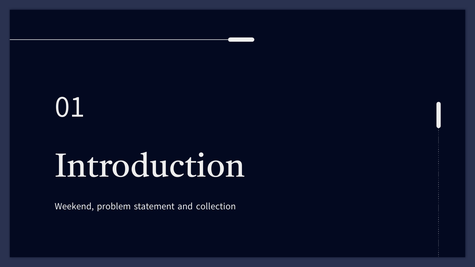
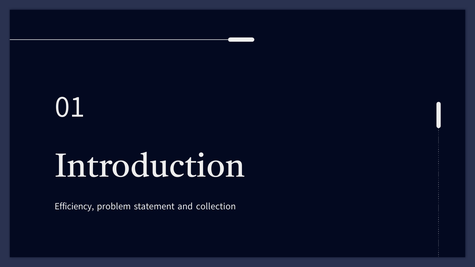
Weekend: Weekend -> Efficiency
